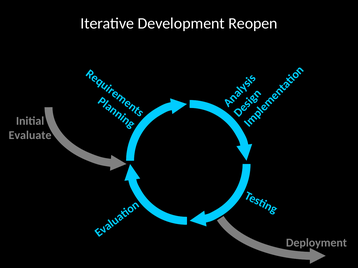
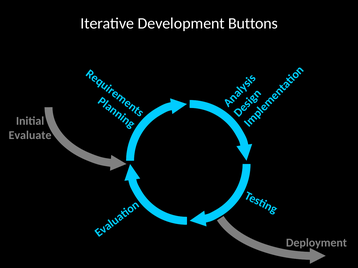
Reopen: Reopen -> Buttons
